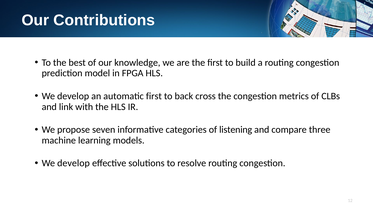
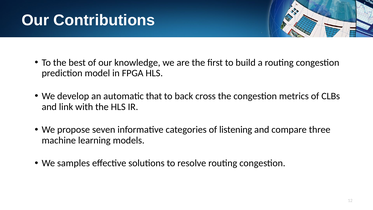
automatic first: first -> that
develop at (73, 163): develop -> samples
